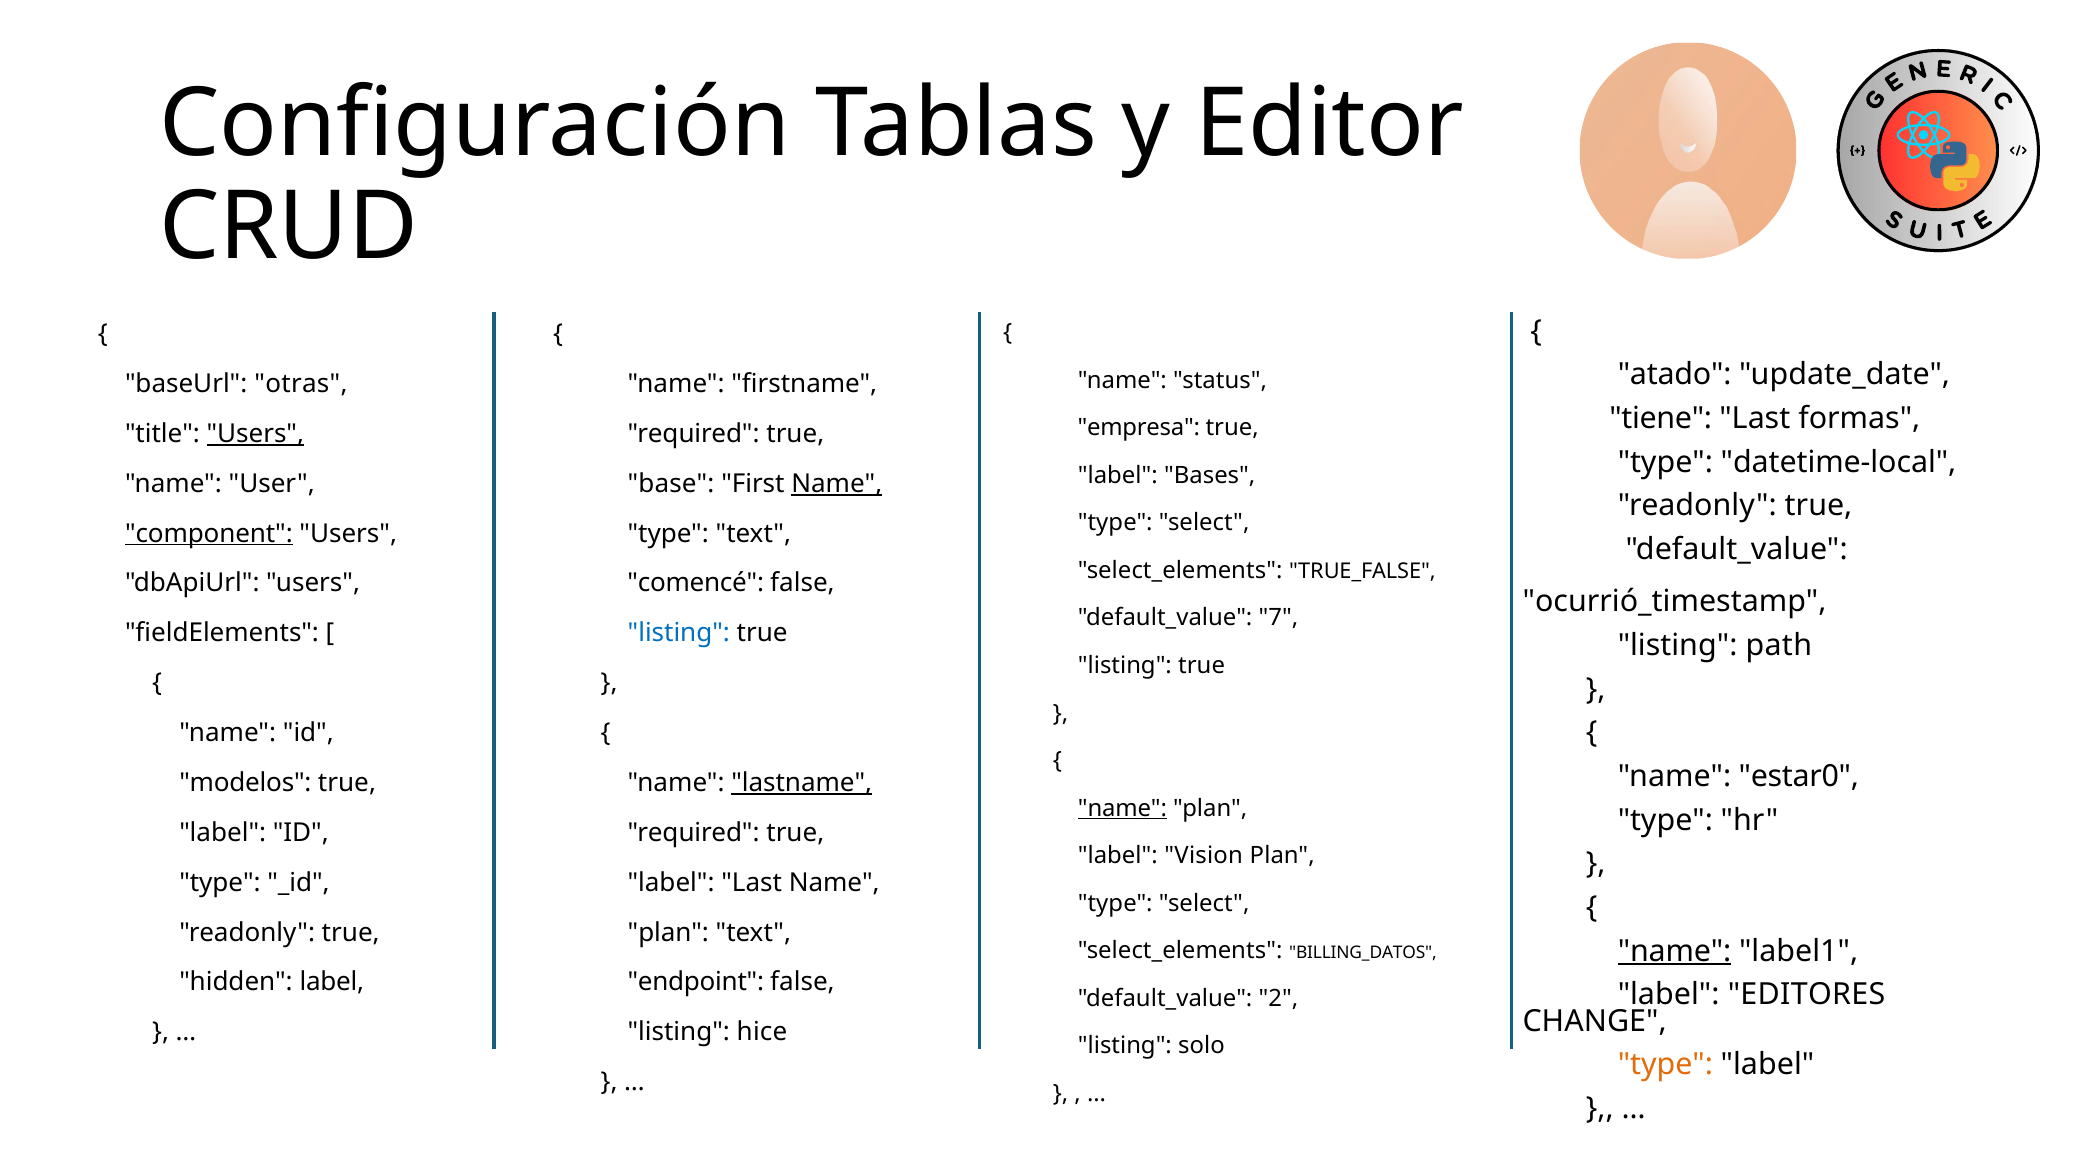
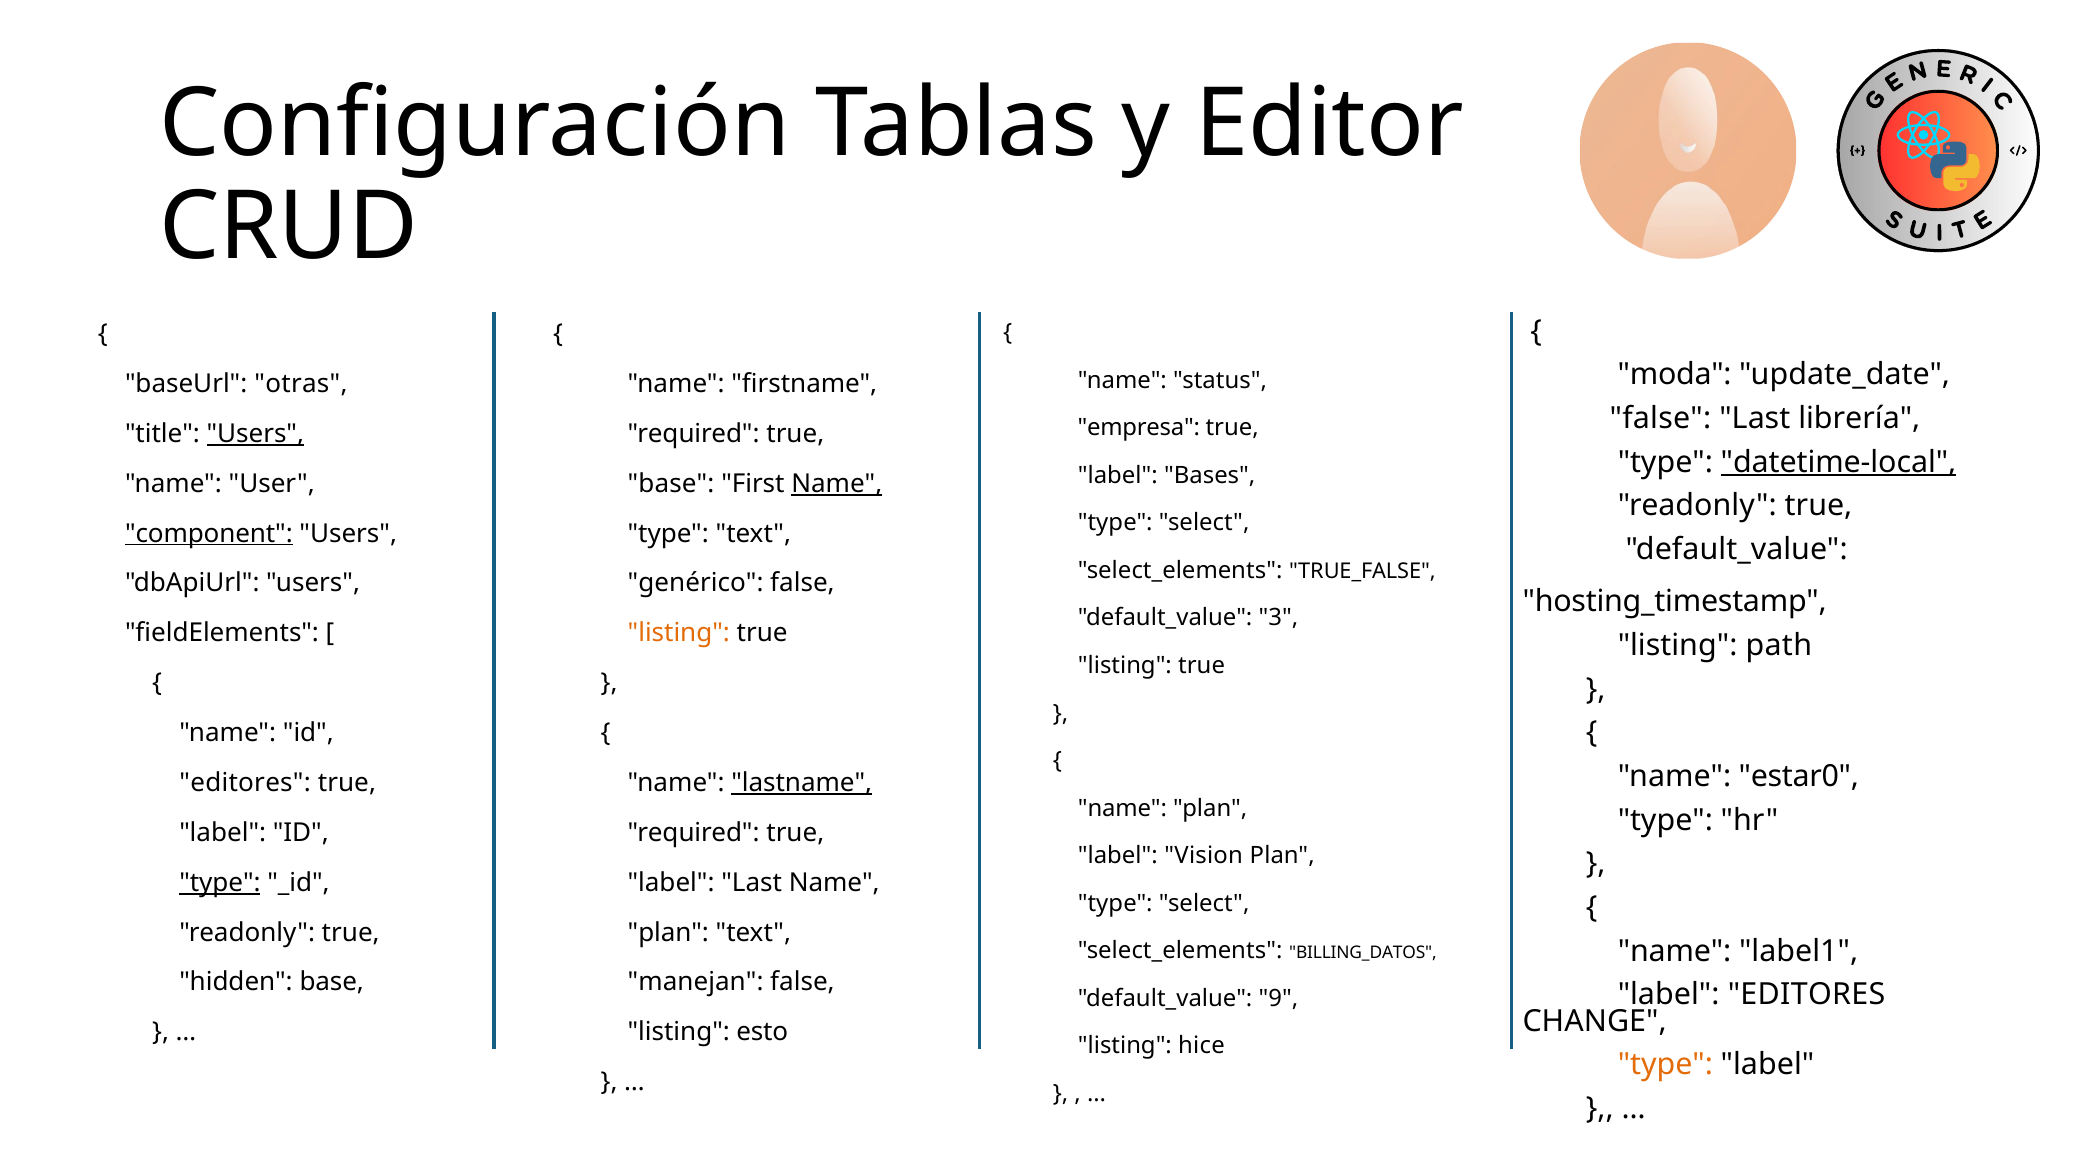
atado: atado -> moda
tiene at (1661, 419): tiene -> false
formas: formas -> librería
datetime-local underline: none -> present
comencé: comencé -> genérico
ocurrió_timestamp: ocurrió_timestamp -> hosting_timestamp
7: 7 -> 3
listing at (679, 633) colour: blue -> orange
modelos at (245, 783): modelos -> editores
name at (1122, 808) underline: present -> none
type at (220, 883) underline: none -> present
name at (1675, 952) underline: present -> none
hidden label: label -> base
endpoint: endpoint -> manejan
2: 2 -> 9
hice: hice -> esto
solo: solo -> hice
